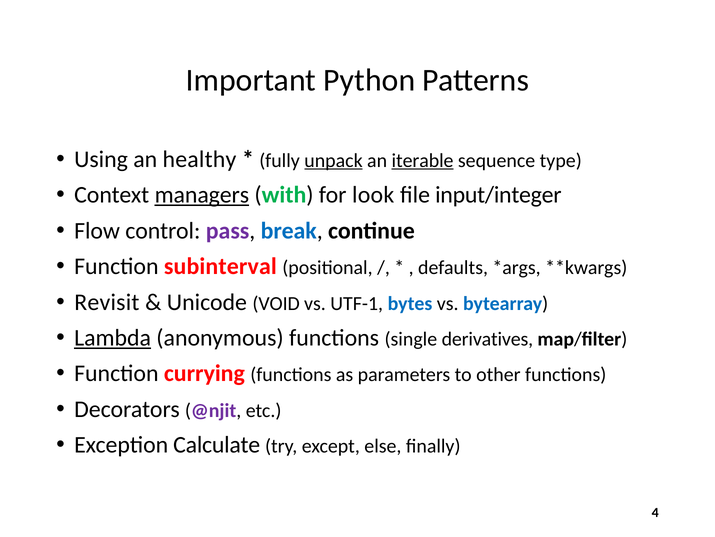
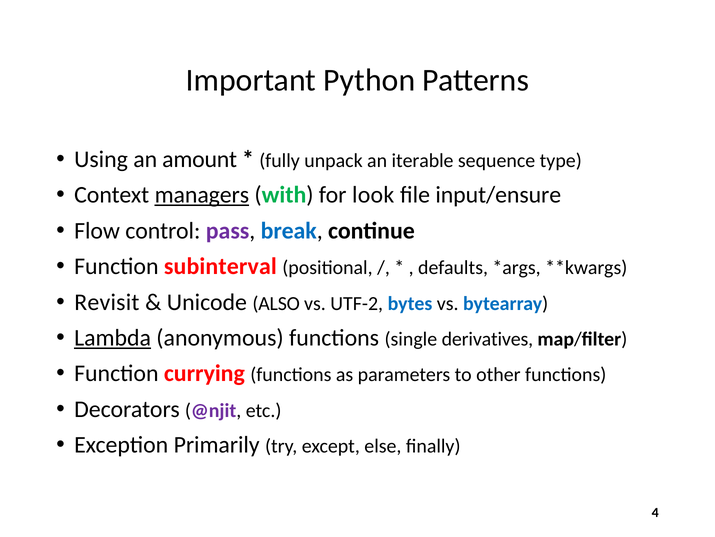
healthy: healthy -> amount
unpack underline: present -> none
iterable underline: present -> none
input/integer: input/integer -> input/ensure
VOID: VOID -> ALSO
UTF-1: UTF-1 -> UTF-2
Calculate: Calculate -> Primarily
